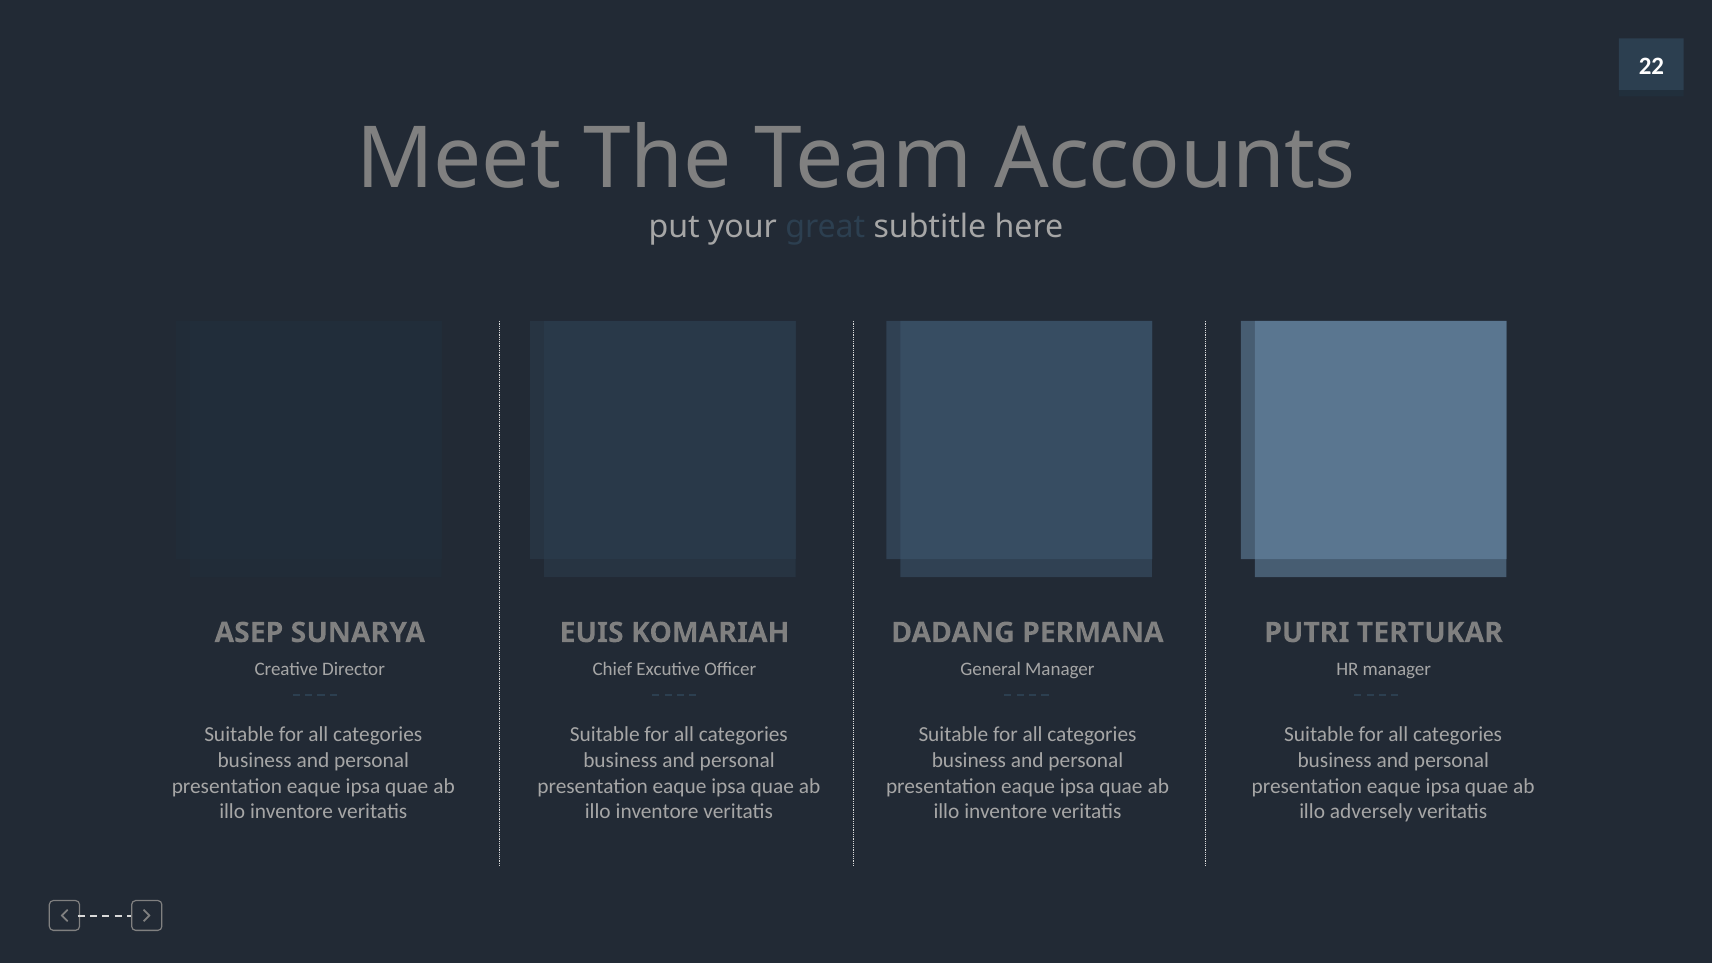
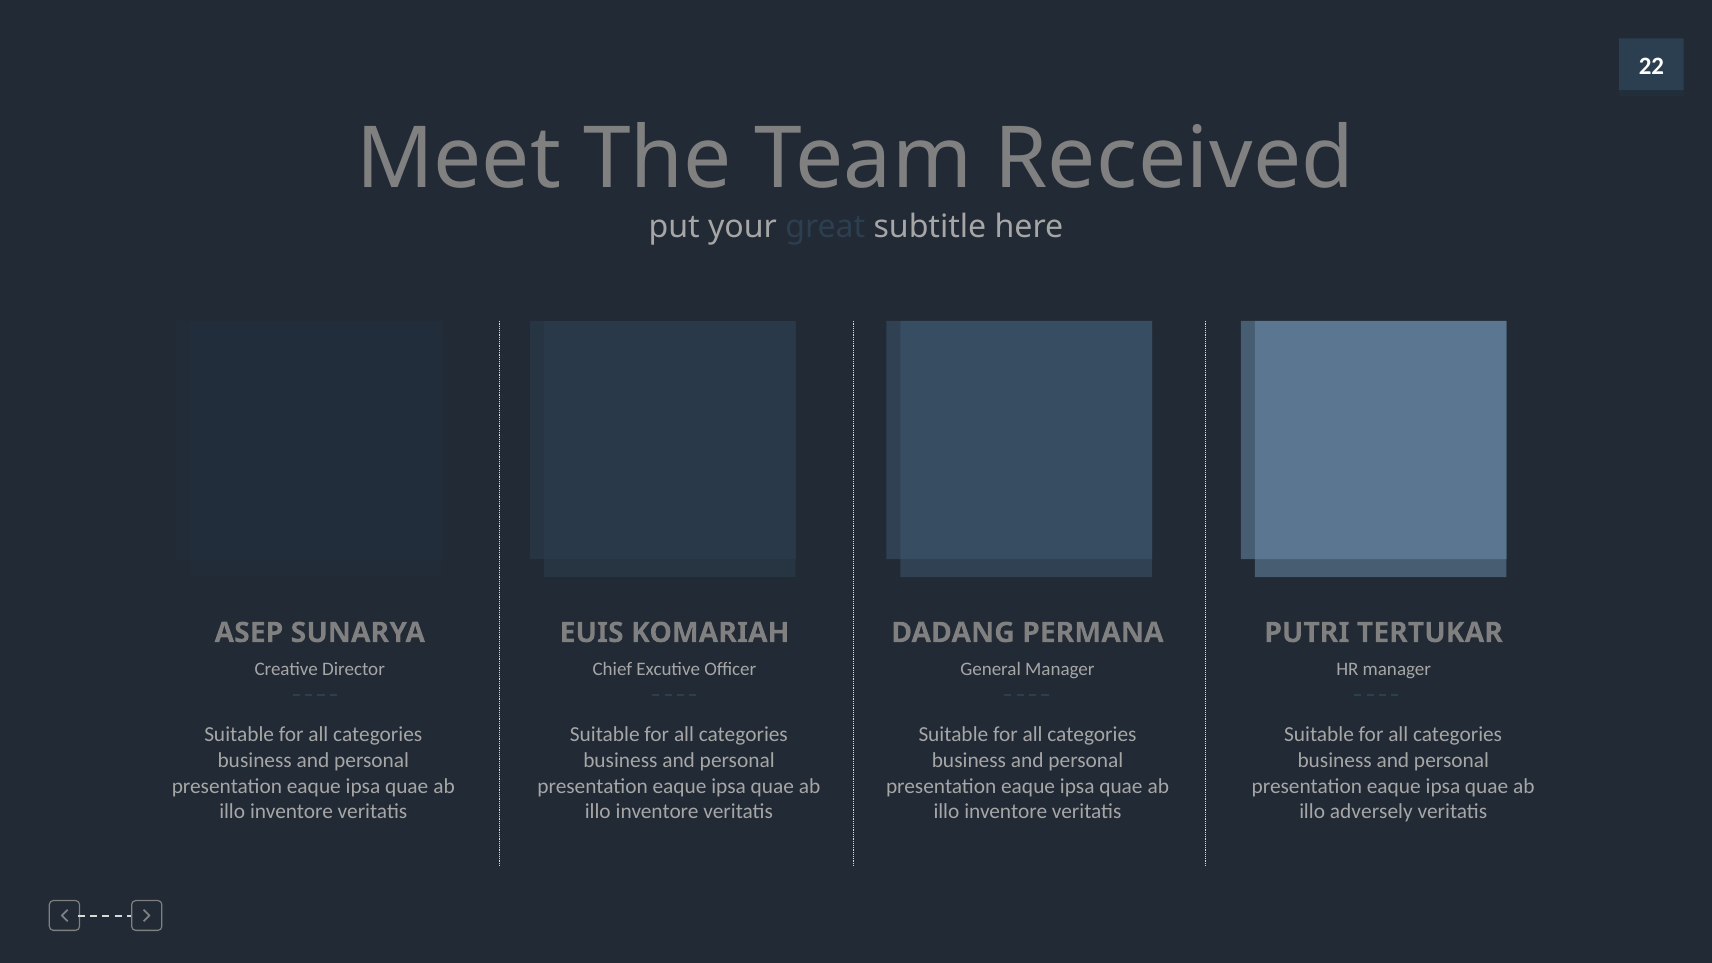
Accounts: Accounts -> Received
